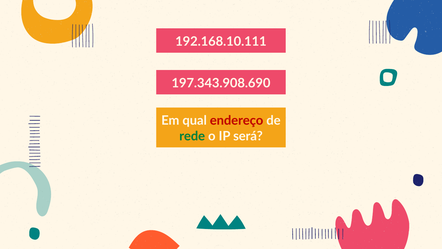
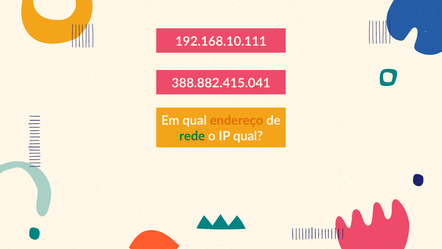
197.343.908.690: 197.343.908.690 -> 388.882.415.041
endereço colour: red -> orange
IP será: será -> qual
